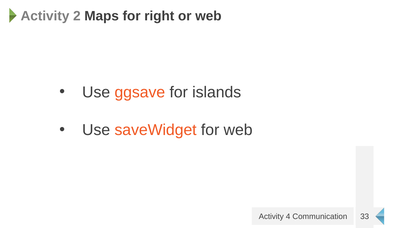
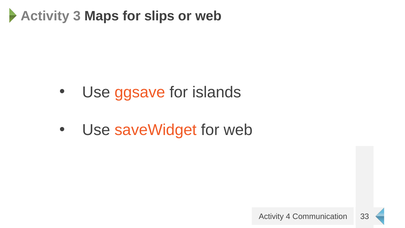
2: 2 -> 3
right: right -> slips
